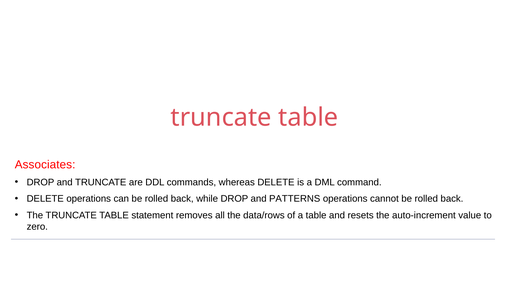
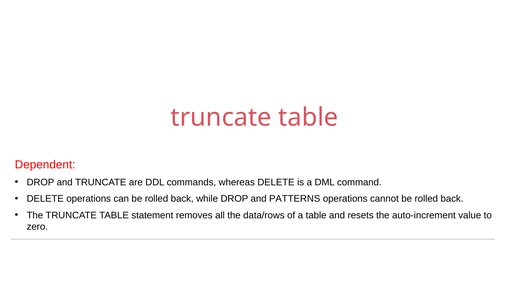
Associates: Associates -> Dependent
